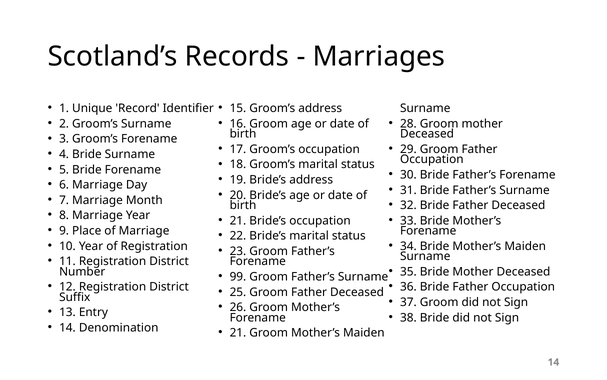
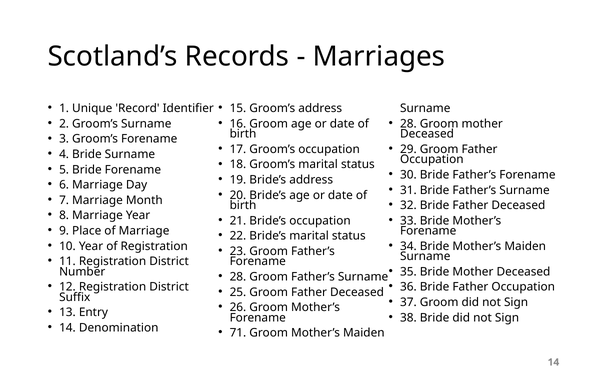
99 at (238, 276): 99 -> 28
21 at (238, 332): 21 -> 71
